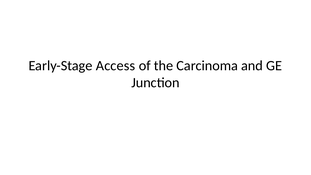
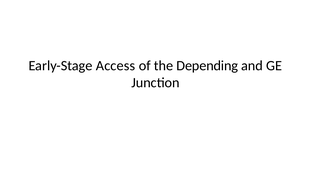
Carcinoma: Carcinoma -> Depending
